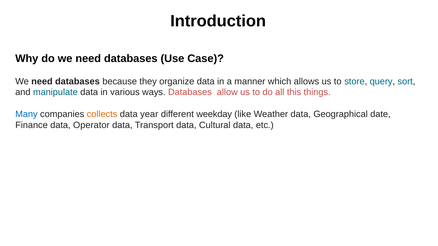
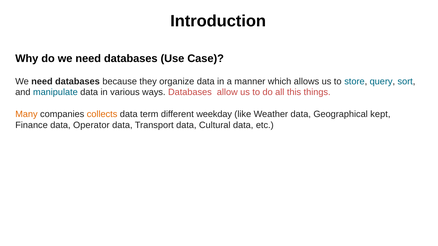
Many colour: blue -> orange
year: year -> term
date: date -> kept
